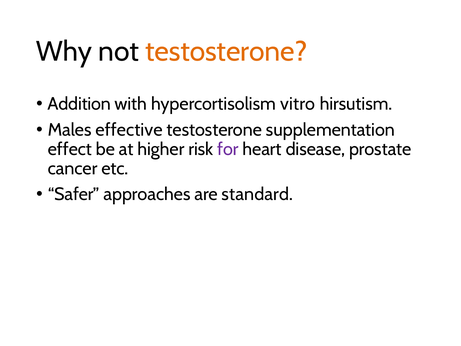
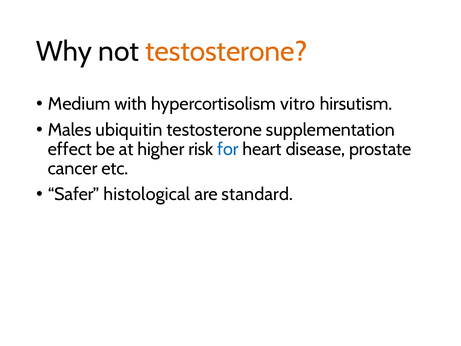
Addition: Addition -> Medium
effective: effective -> ubiquitin
for colour: purple -> blue
approaches: approaches -> histological
